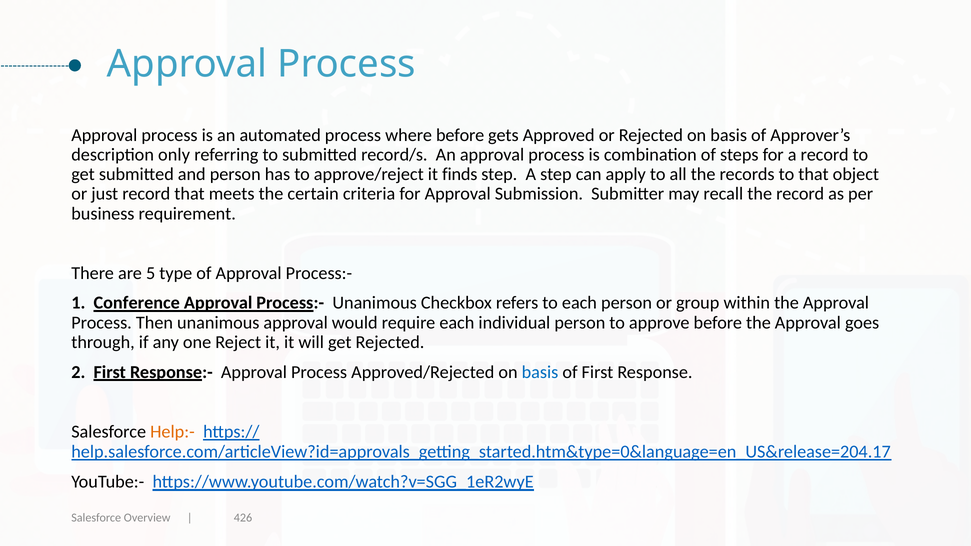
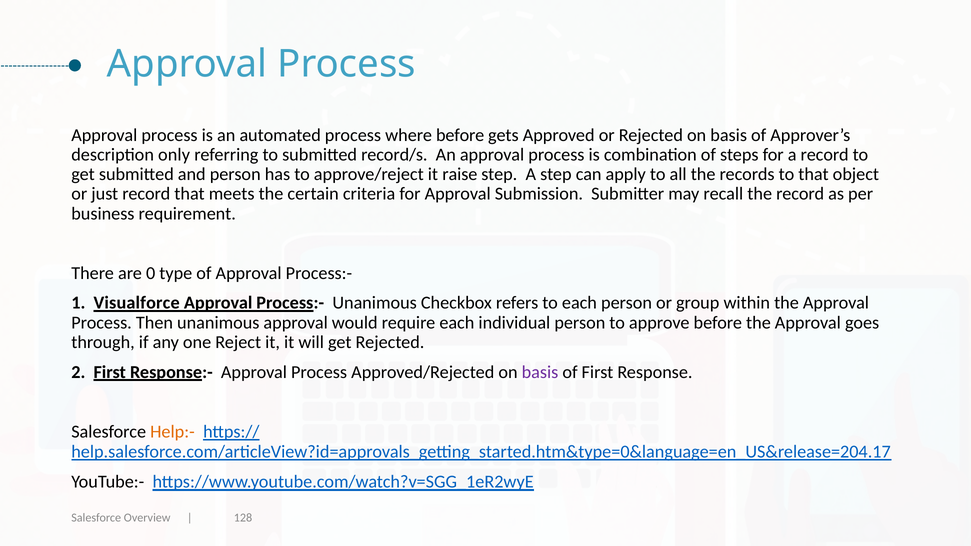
finds: finds -> raise
5: 5 -> 0
Conference: Conference -> Visualforce
basis at (540, 372) colour: blue -> purple
426: 426 -> 128
